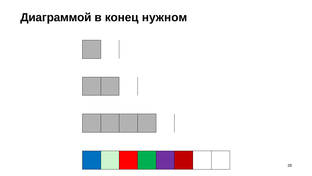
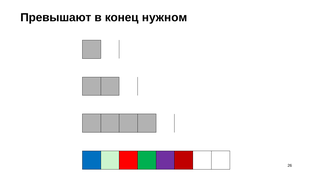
Диаграммой: Диаграммой -> Превышают
